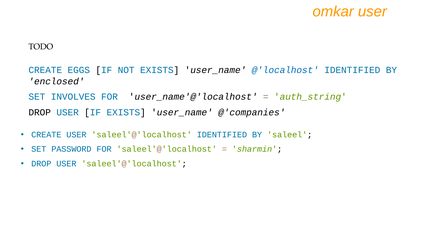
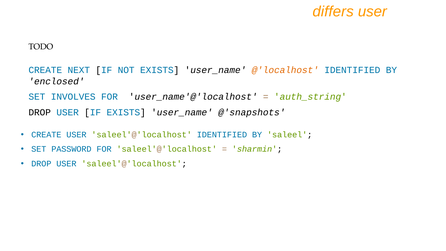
omkar: omkar -> differs
EGGS: EGGS -> NEXT
@'localhost colour: blue -> orange
@'companies: @'companies -> @'snapshots
